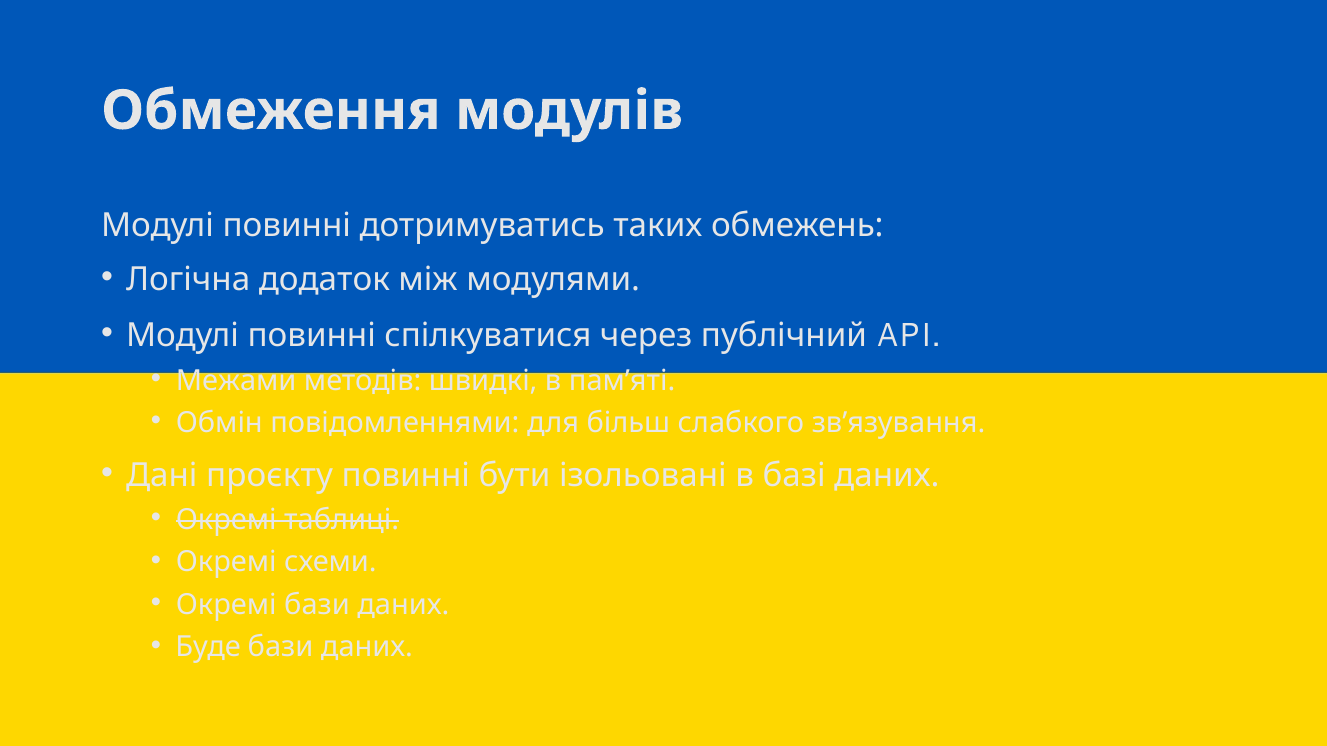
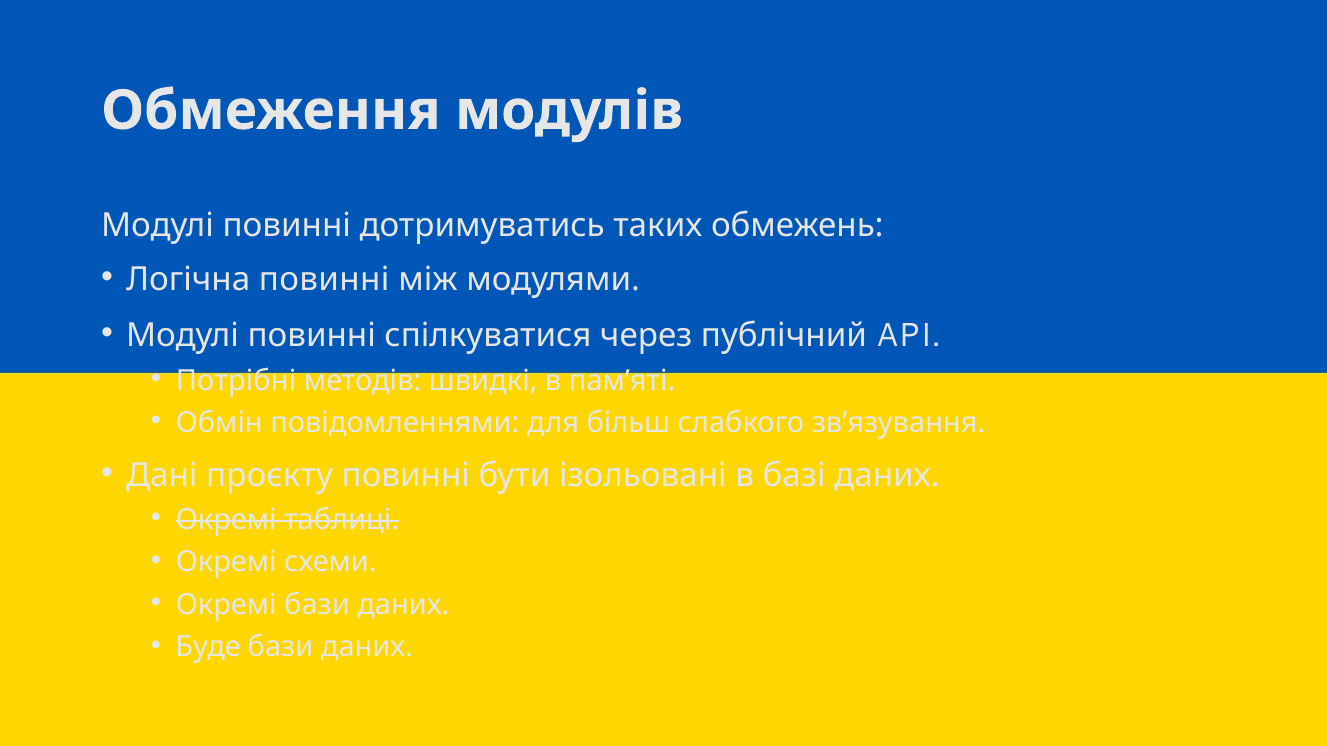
Логічна додаток: додаток -> повинні
Межами: Межами -> Потрібні
